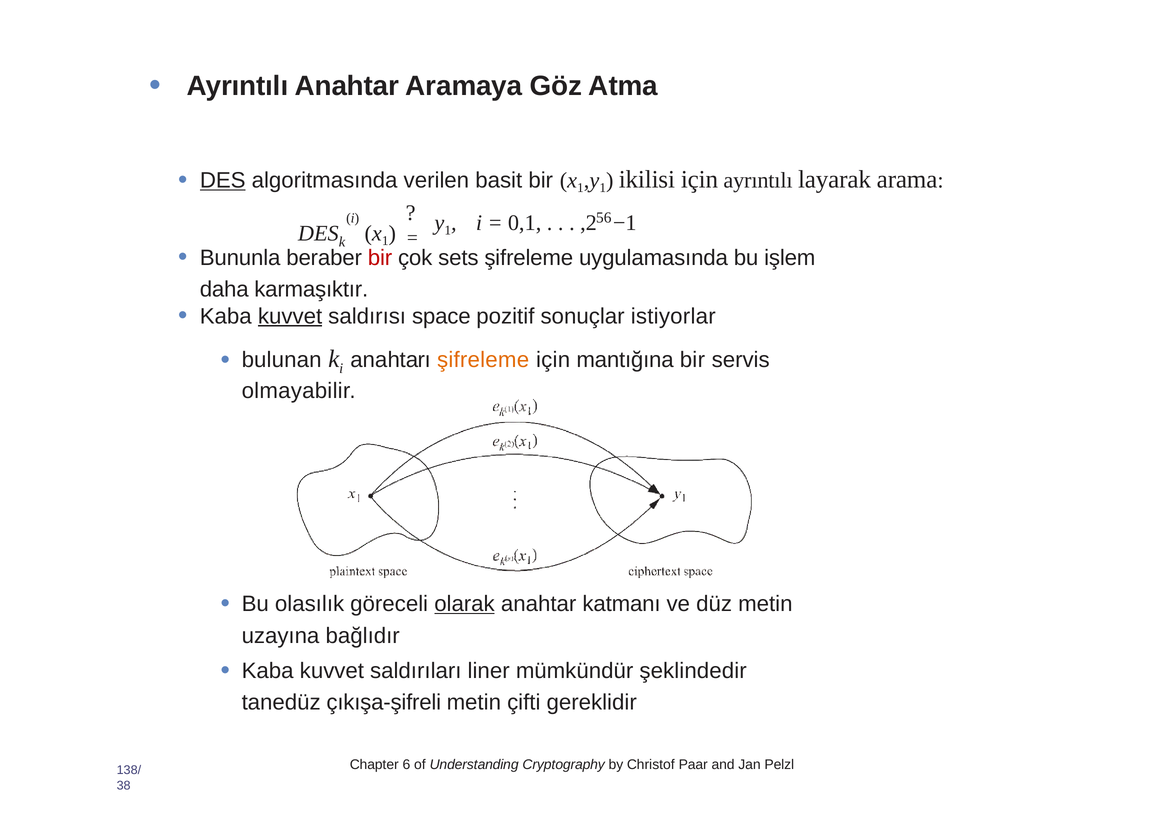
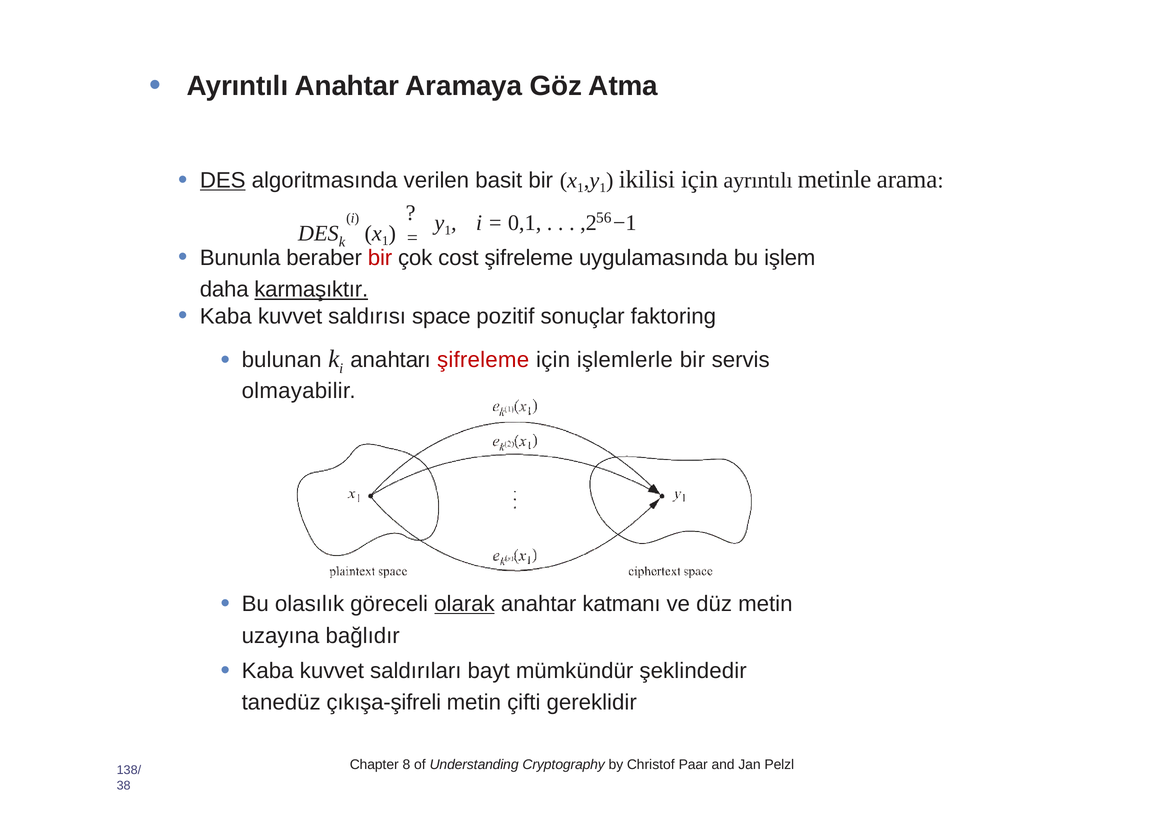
layarak: layarak -> metinle
sets: sets -> cost
karmaşıktır underline: none -> present
kuvvet at (290, 317) underline: present -> none
istiyorlar: istiyorlar -> faktoring
şifreleme at (483, 360) colour: orange -> red
mantığına: mantığına -> işlemlerle
liner: liner -> bayt
6: 6 -> 8
